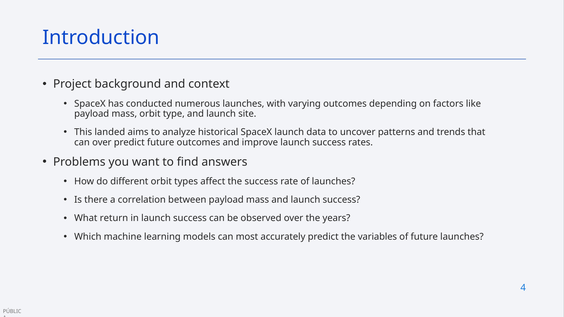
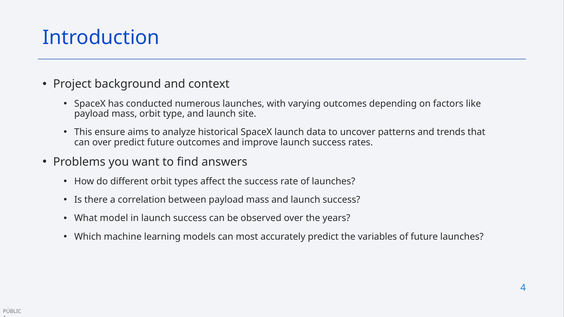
landed: landed -> ensure
return: return -> model
